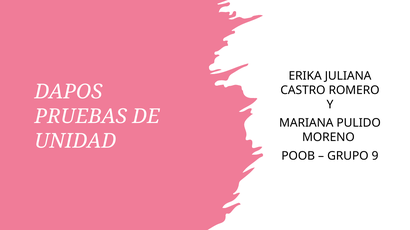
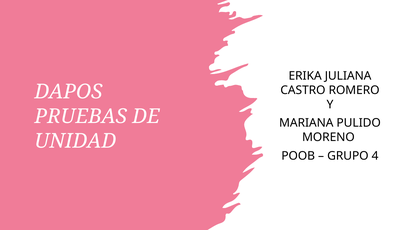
9: 9 -> 4
